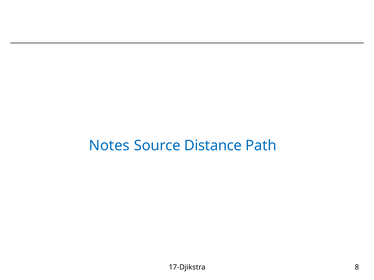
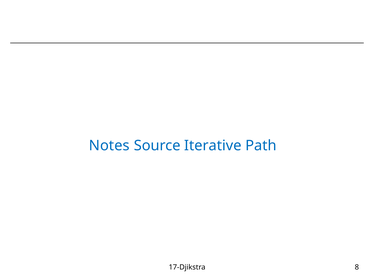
Distance: Distance -> Iterative
